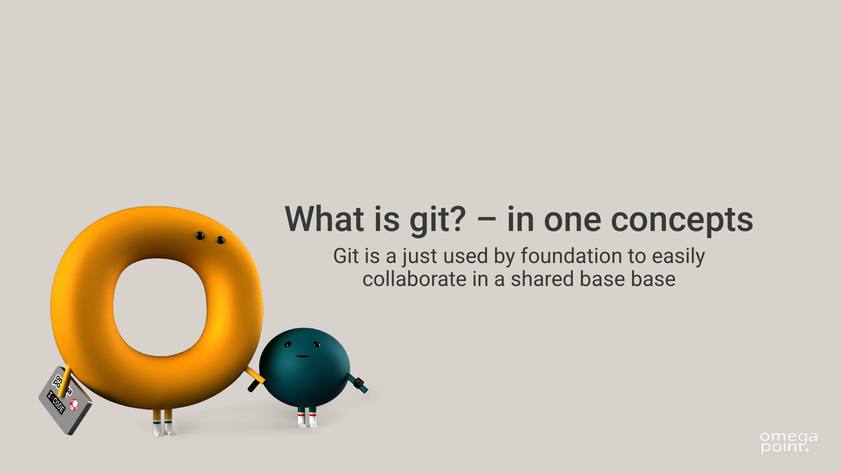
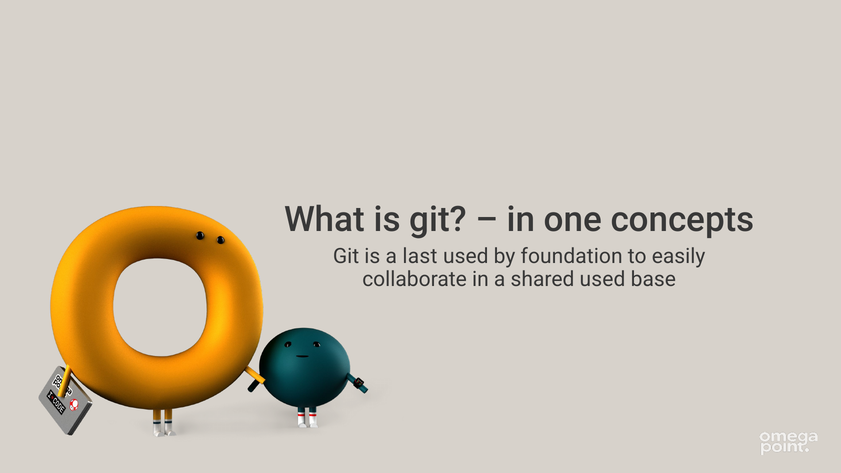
just: just -> last
shared base: base -> used
